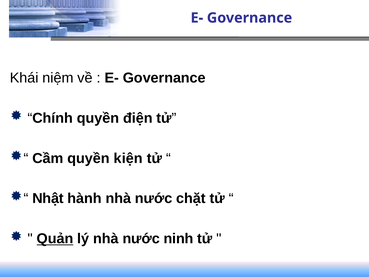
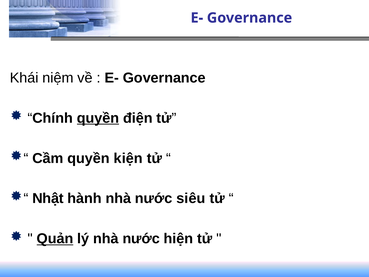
quyền at (98, 118) underline: none -> present
chặt: chặt -> siêu
ninh: ninh -> hiện
